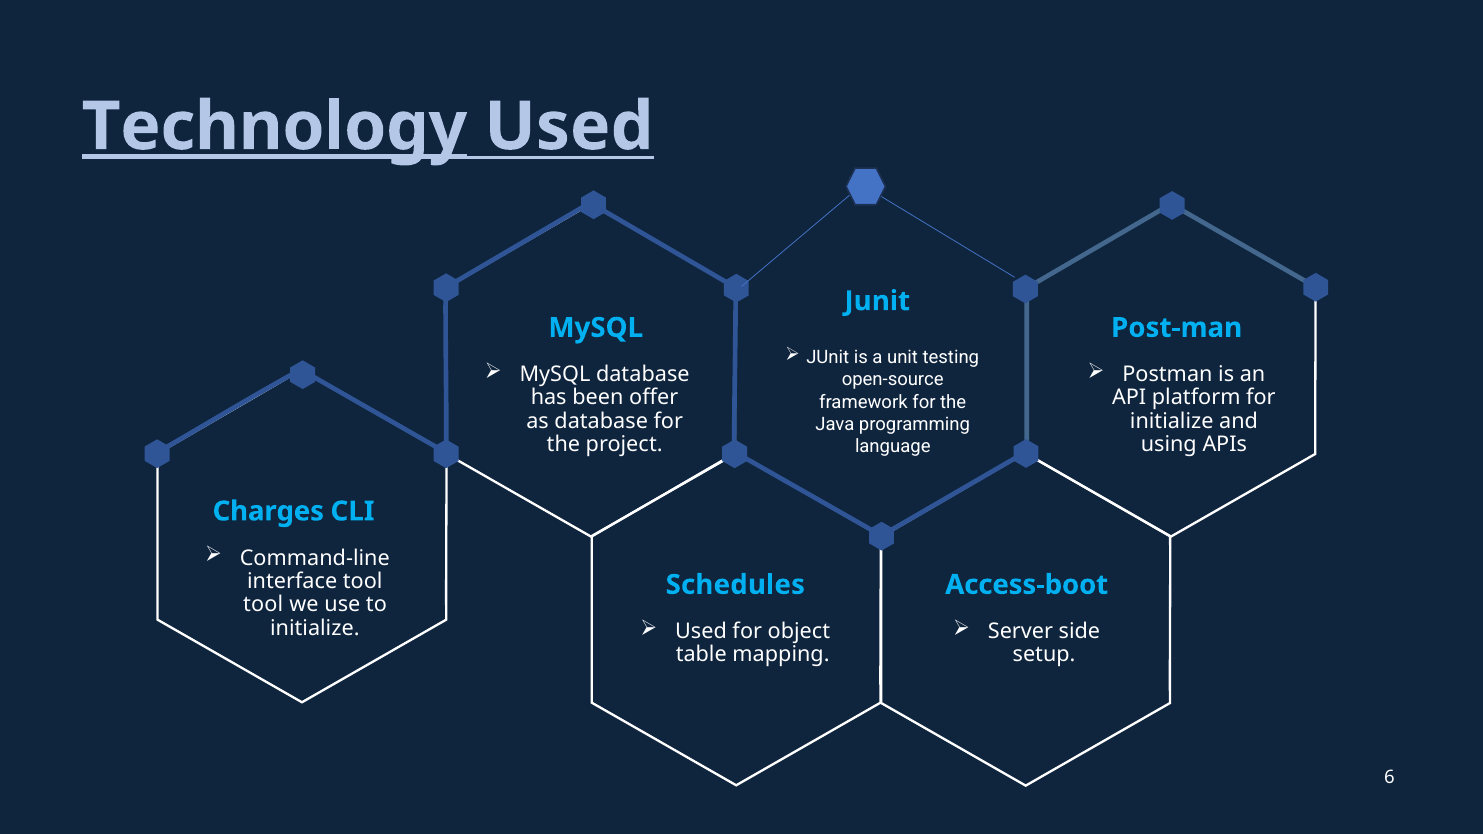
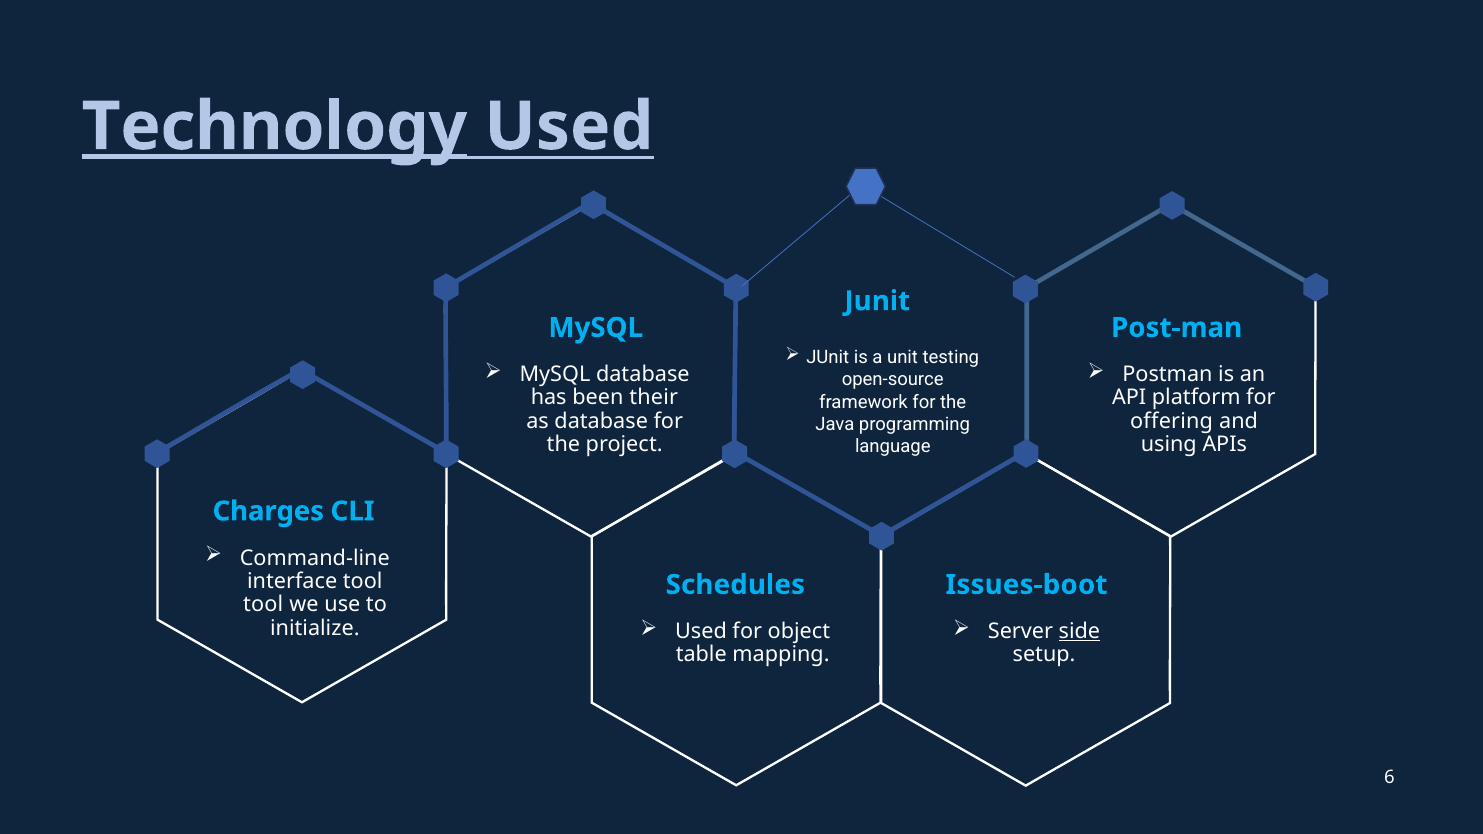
offer: offer -> their
initialize at (1172, 421): initialize -> offering
Access-boot: Access-boot -> Issues-boot
side underline: none -> present
